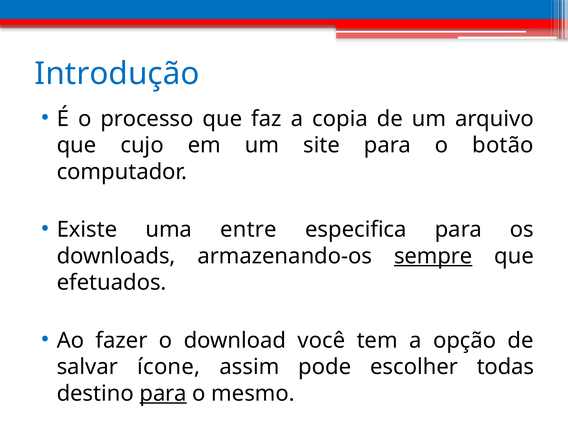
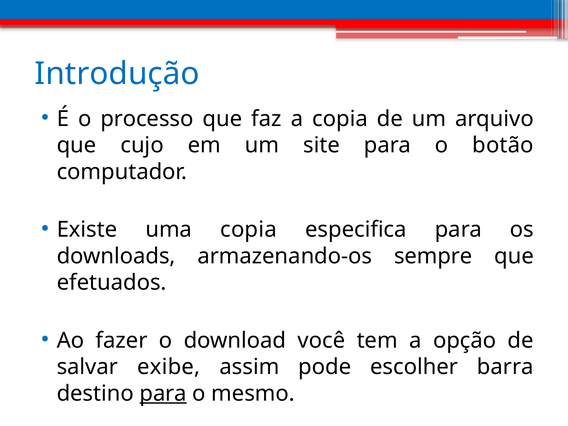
uma entre: entre -> copia
sempre underline: present -> none
ícone: ícone -> exibe
todas: todas -> barra
